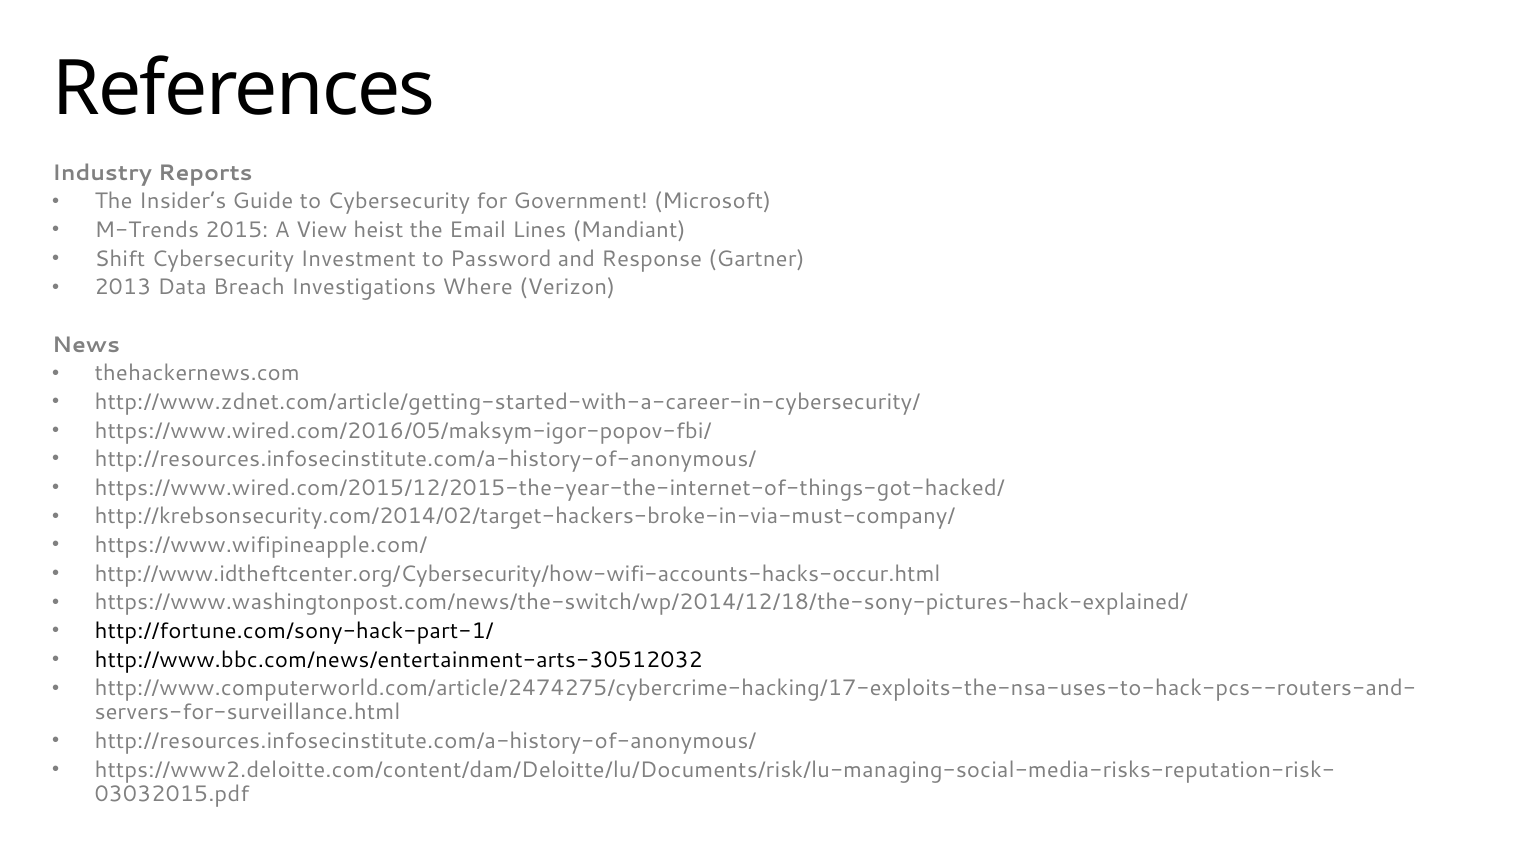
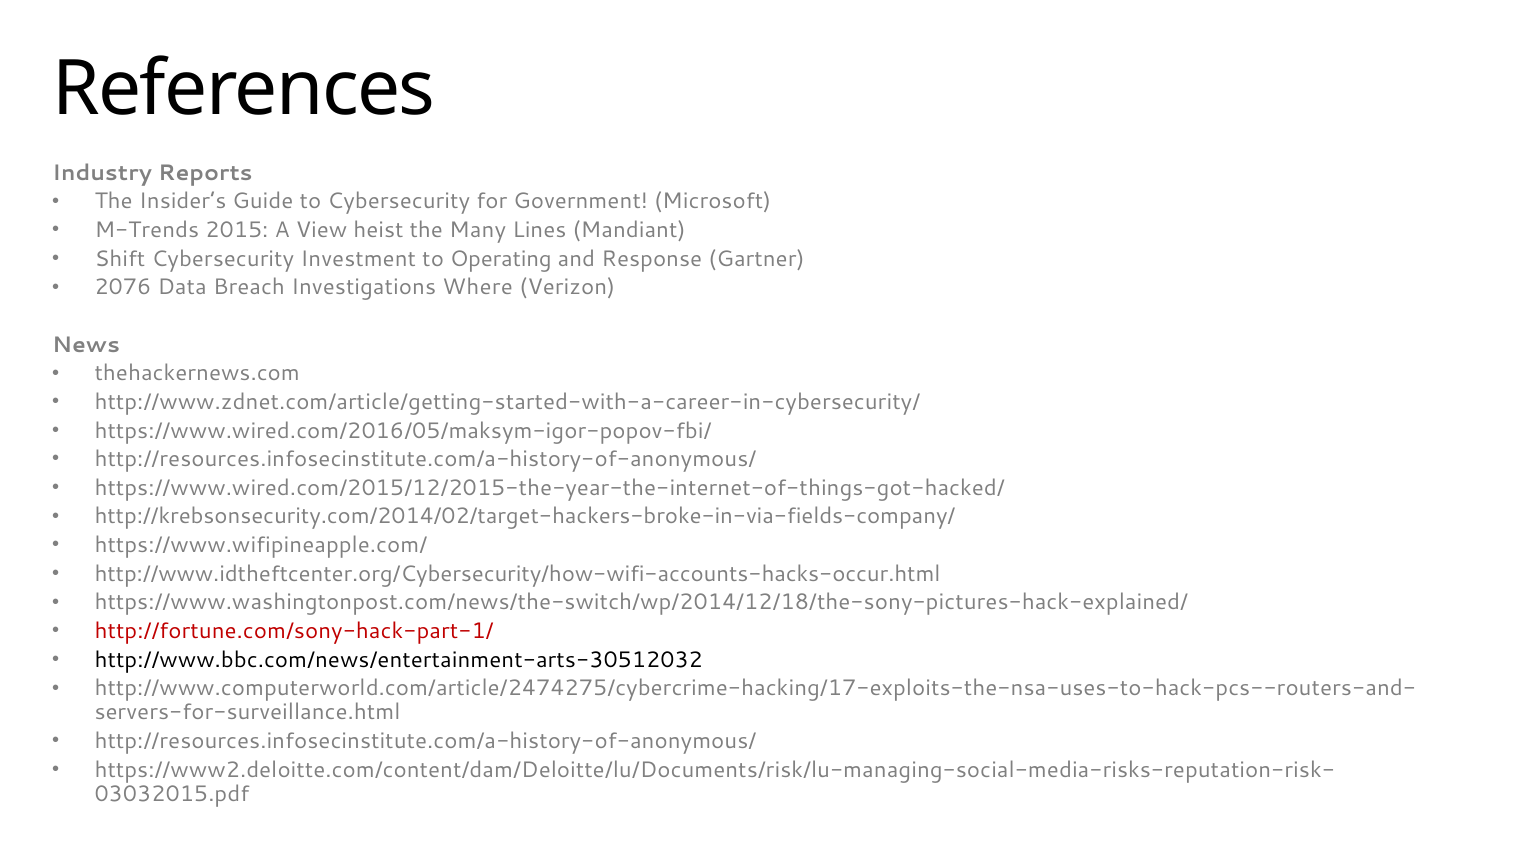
Email: Email -> Many
Password: Password -> Operating
2013: 2013 -> 2076
http://krebsonsecurity.com/2014/02/target-hackers-broke-in-via-must-company/: http://krebsonsecurity.com/2014/02/target-hackers-broke-in-via-must-company/ -> http://krebsonsecurity.com/2014/02/target-hackers-broke-in-via-fields-company/
http://fortune.com/sony-hack-part-1/ colour: black -> red
